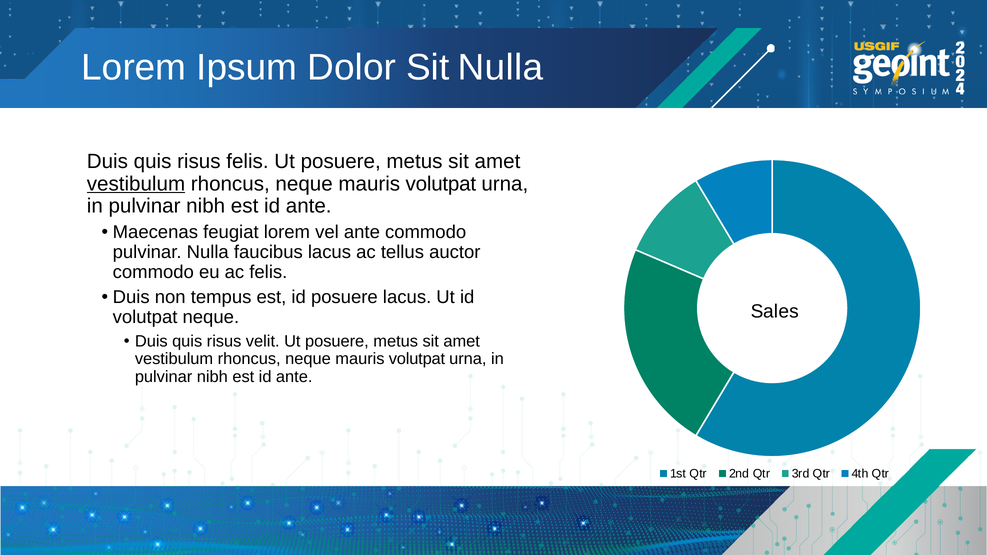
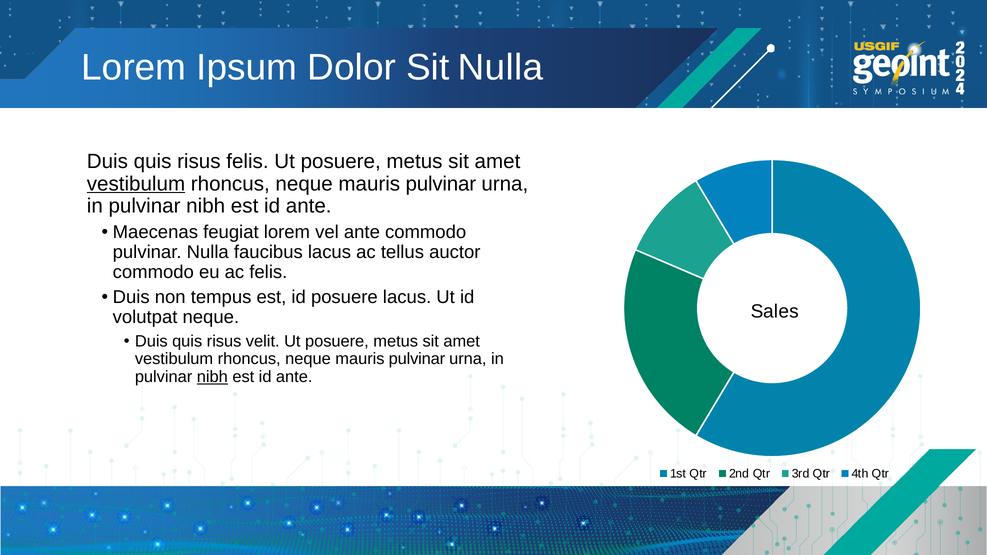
volutpat at (441, 184): volutpat -> pulvinar
volutpat at (417, 359): volutpat -> pulvinar
nibh at (212, 377) underline: none -> present
